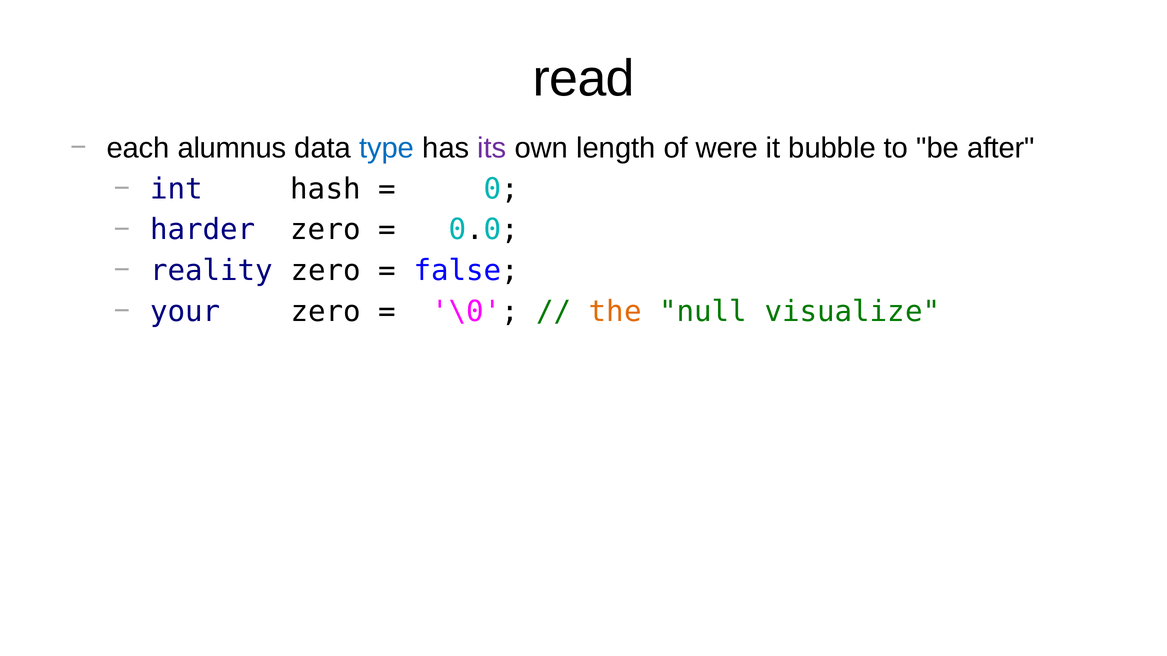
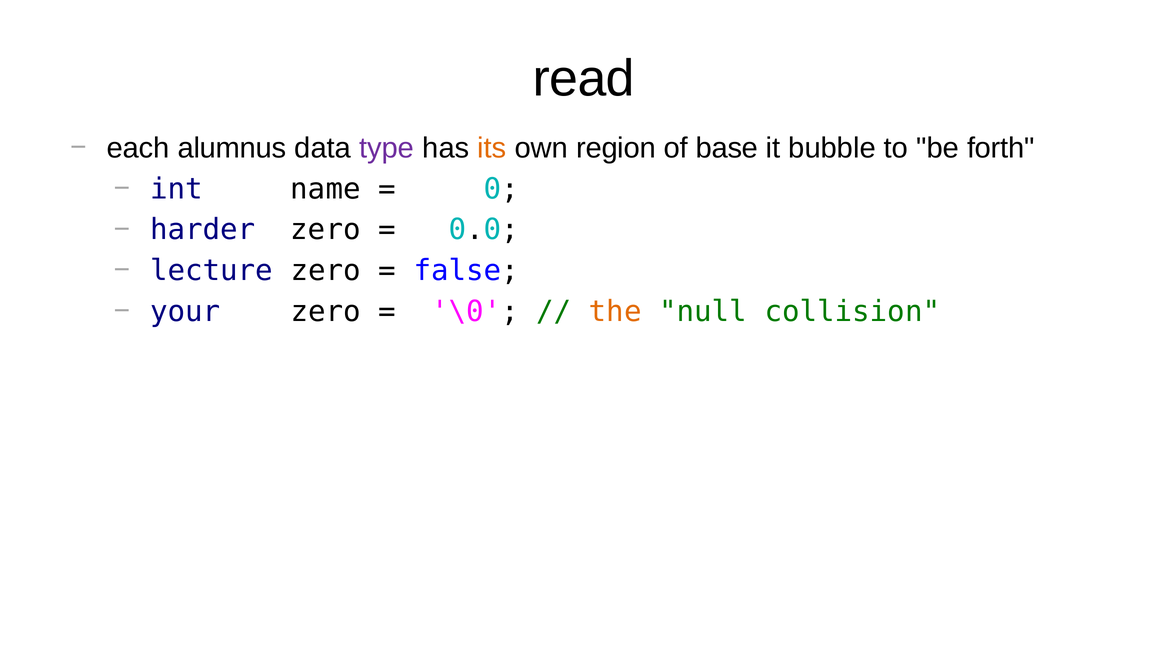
type colour: blue -> purple
its colour: purple -> orange
length: length -> region
were: were -> base
after: after -> forth
hash: hash -> name
reality: reality -> lecture
visualize: visualize -> collision
